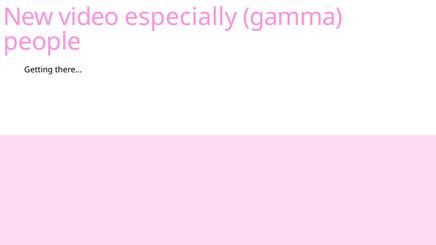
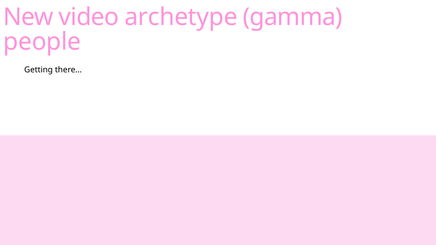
especially: especially -> archetype
